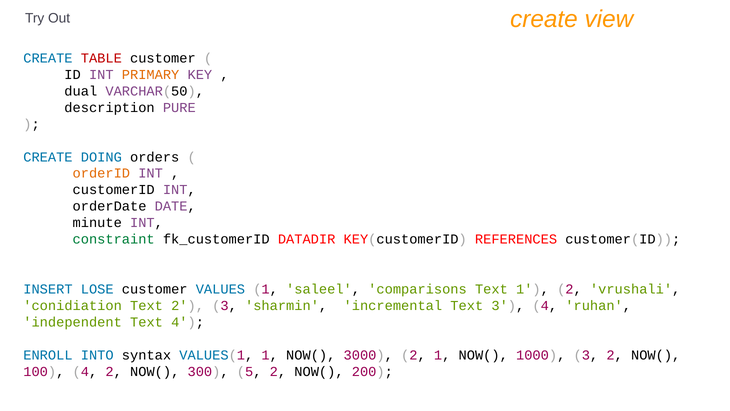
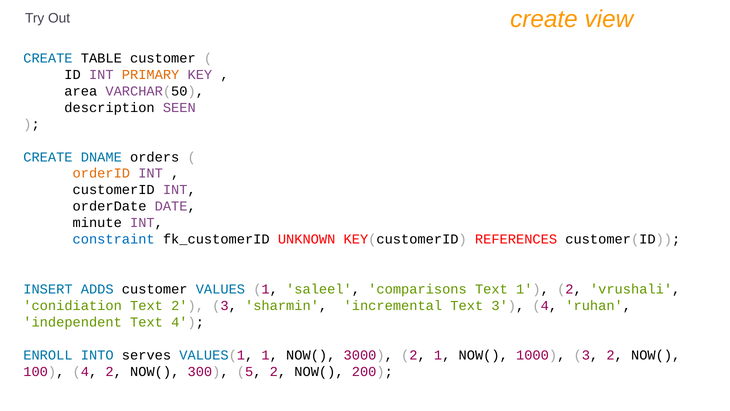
TABLE colour: red -> black
dual: dual -> area
PURE: PURE -> SEEN
DOING: DOING -> DNAME
constraint colour: green -> blue
DATADIR: DATADIR -> UNKNOWN
LOSE: LOSE -> ADDS
syntax: syntax -> serves
